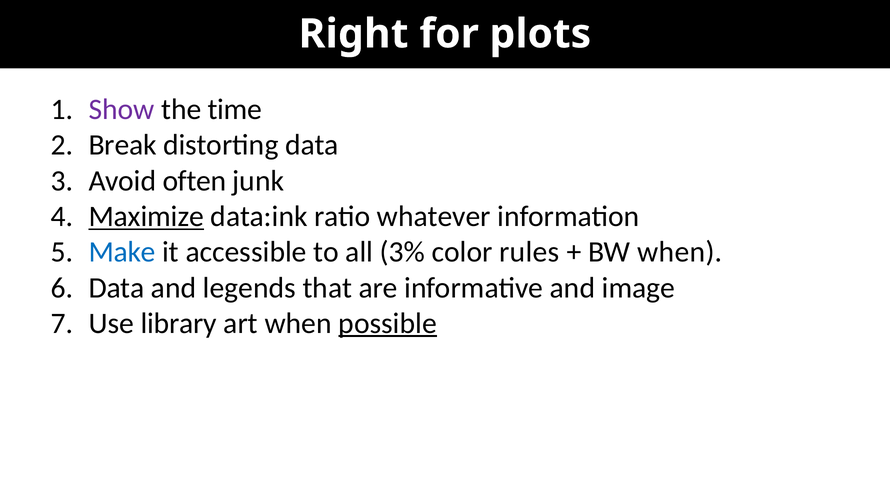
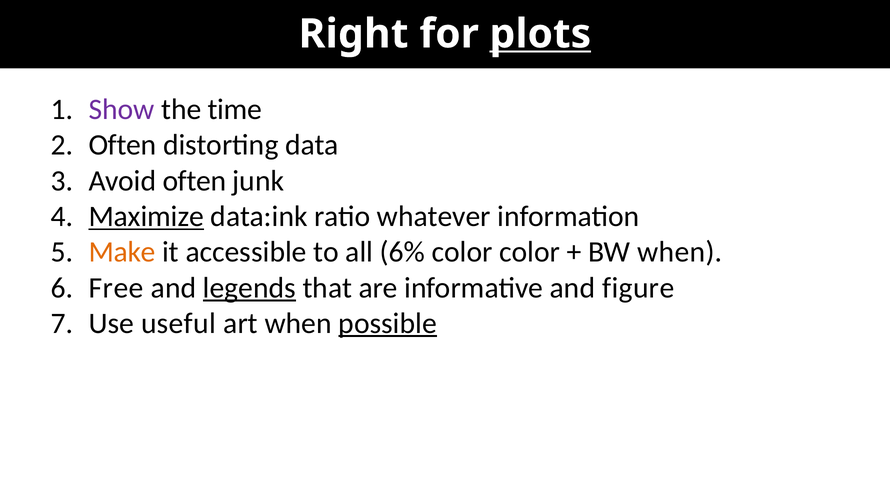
plots underline: none -> present
Break at (123, 145): Break -> Often
Make colour: blue -> orange
3%: 3% -> 6%
color rules: rules -> color
Data at (116, 288): Data -> Free
legends underline: none -> present
image: image -> figure
library: library -> useful
